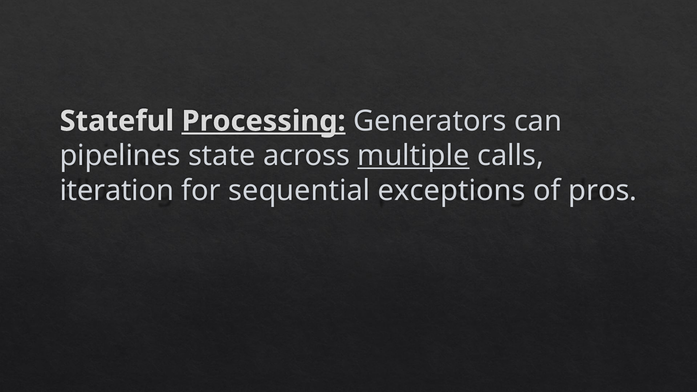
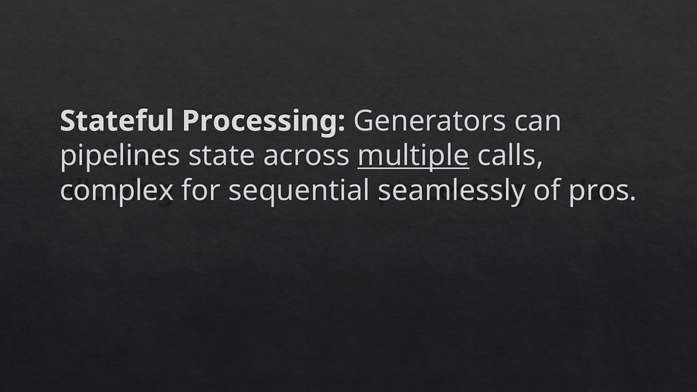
Processing underline: present -> none
iteration: iteration -> complex
exceptions: exceptions -> seamlessly
